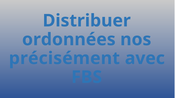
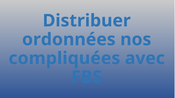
précisément: précisément -> compliquées
